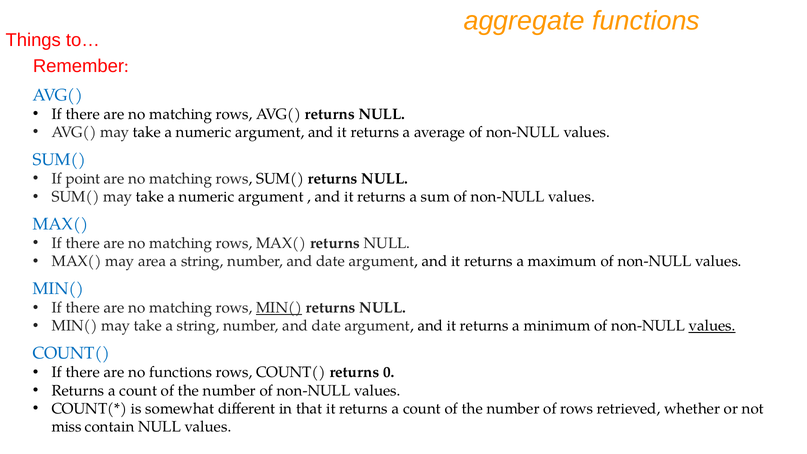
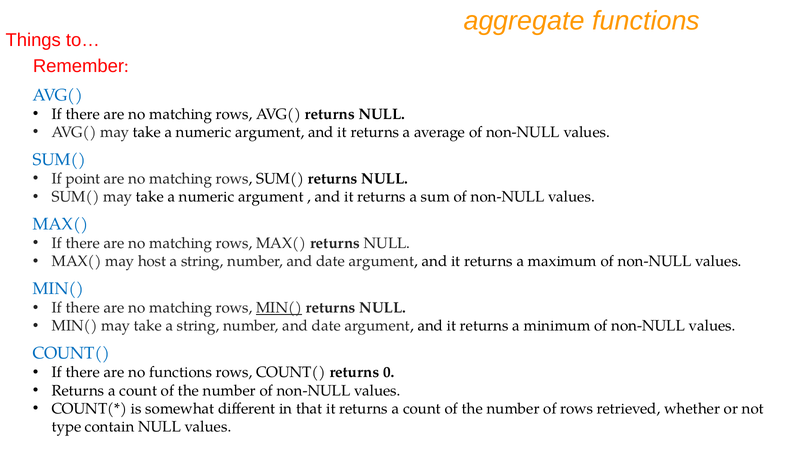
area: area -> host
values at (712, 326) underline: present -> none
miss: miss -> type
